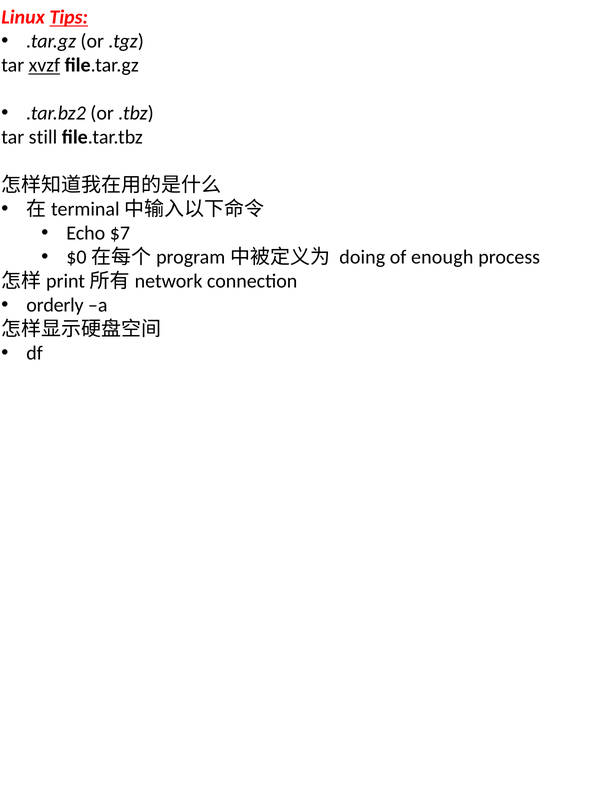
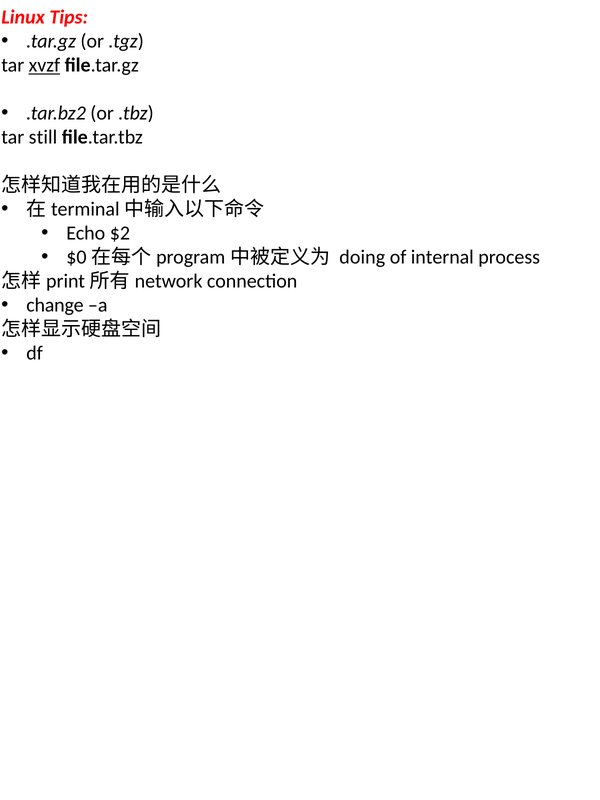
Tips underline: present -> none
$7: $7 -> $2
enough: enough -> internal
orderly: orderly -> change
